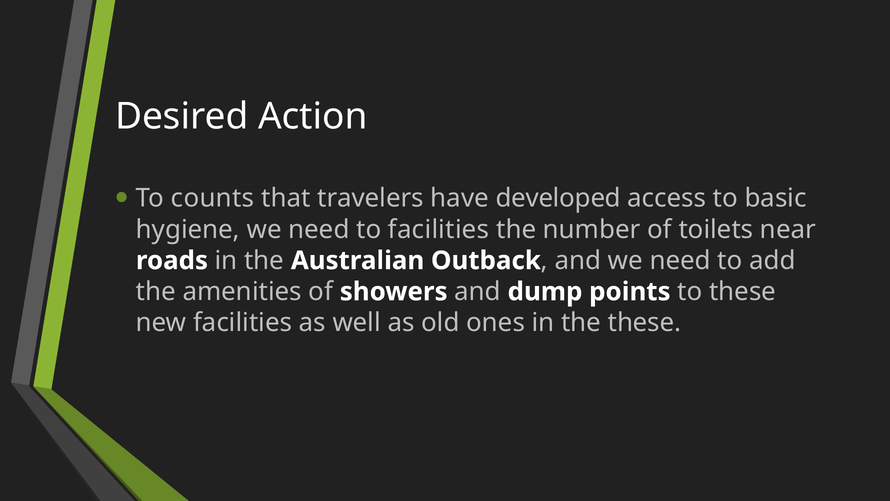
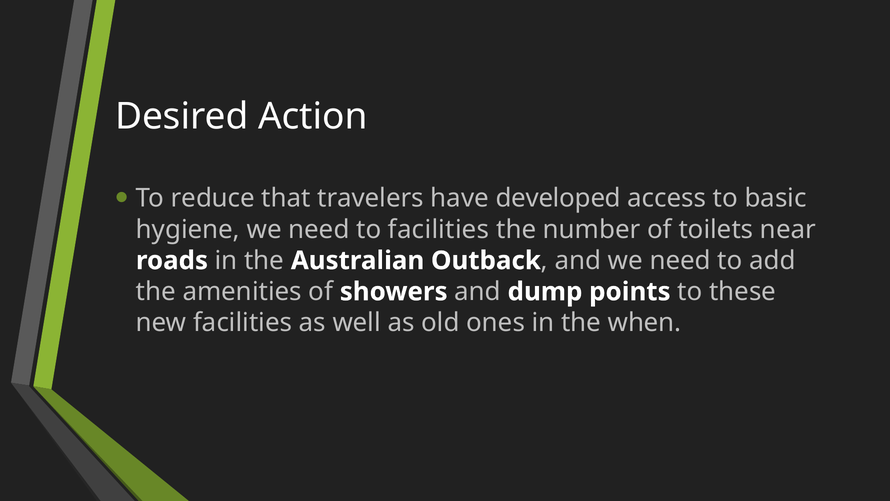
counts: counts -> reduce
the these: these -> when
